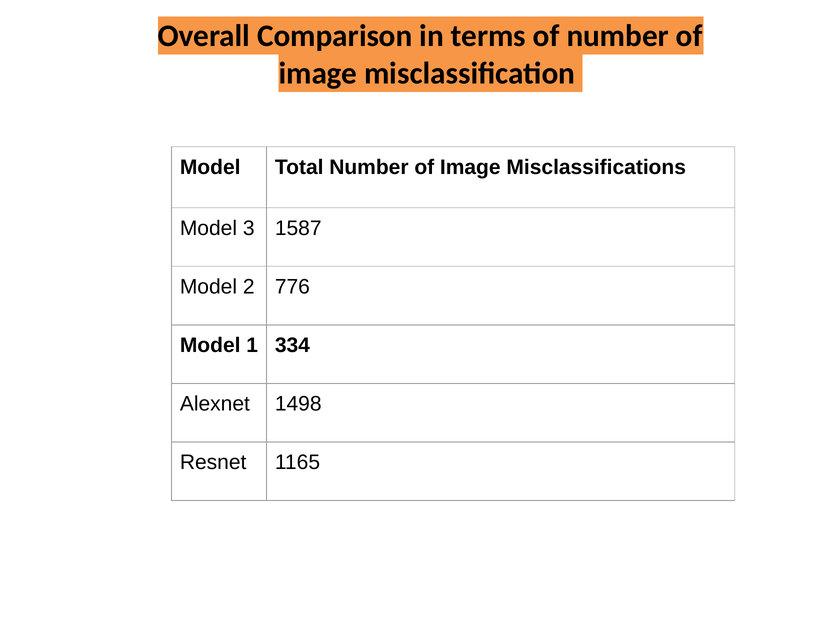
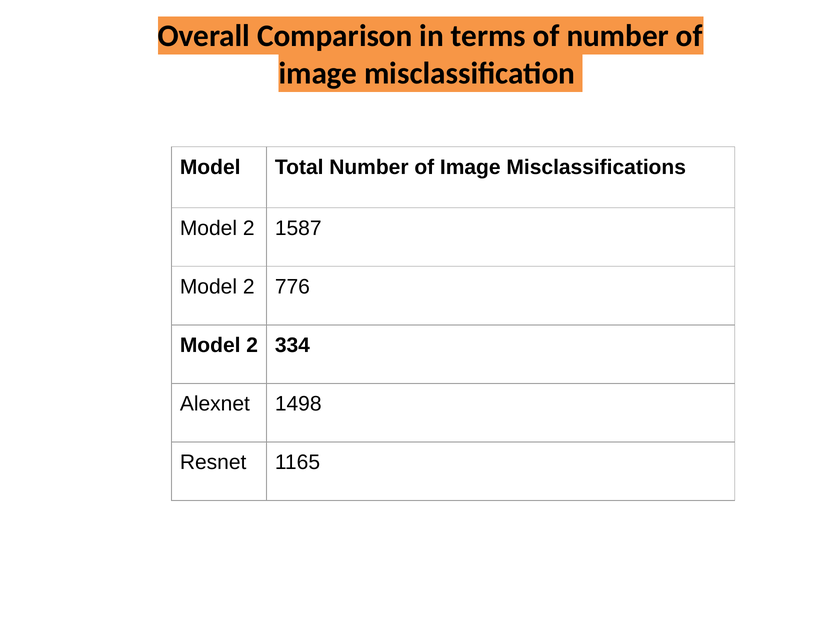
3 at (249, 228): 3 -> 2
1 at (252, 345): 1 -> 2
